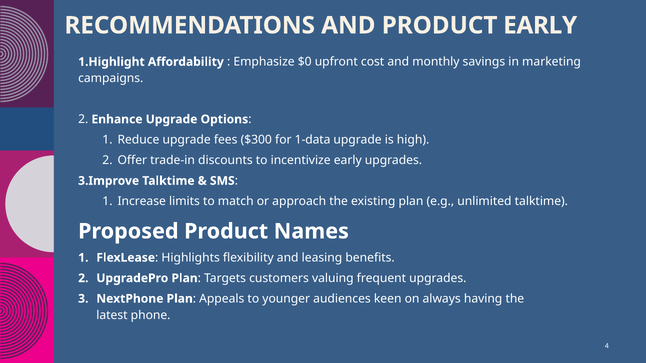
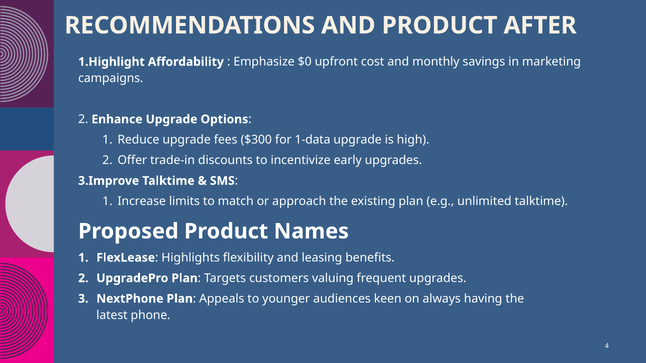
PRODUCT EARLY: EARLY -> AFTER
